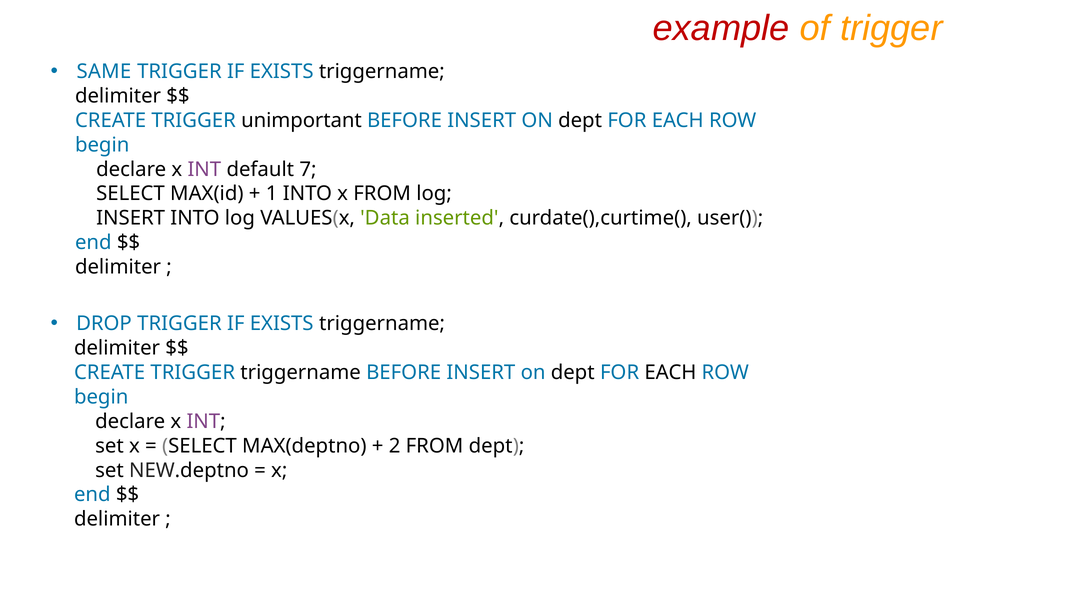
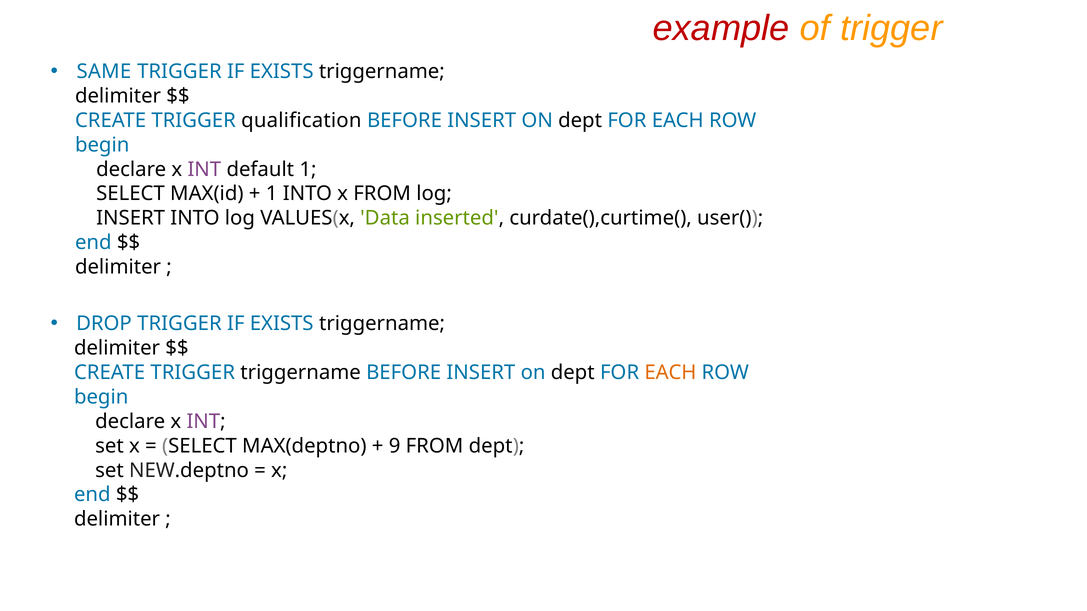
unimportant: unimportant -> qualification
default 7: 7 -> 1
EACH at (670, 373) colour: black -> orange
2: 2 -> 9
